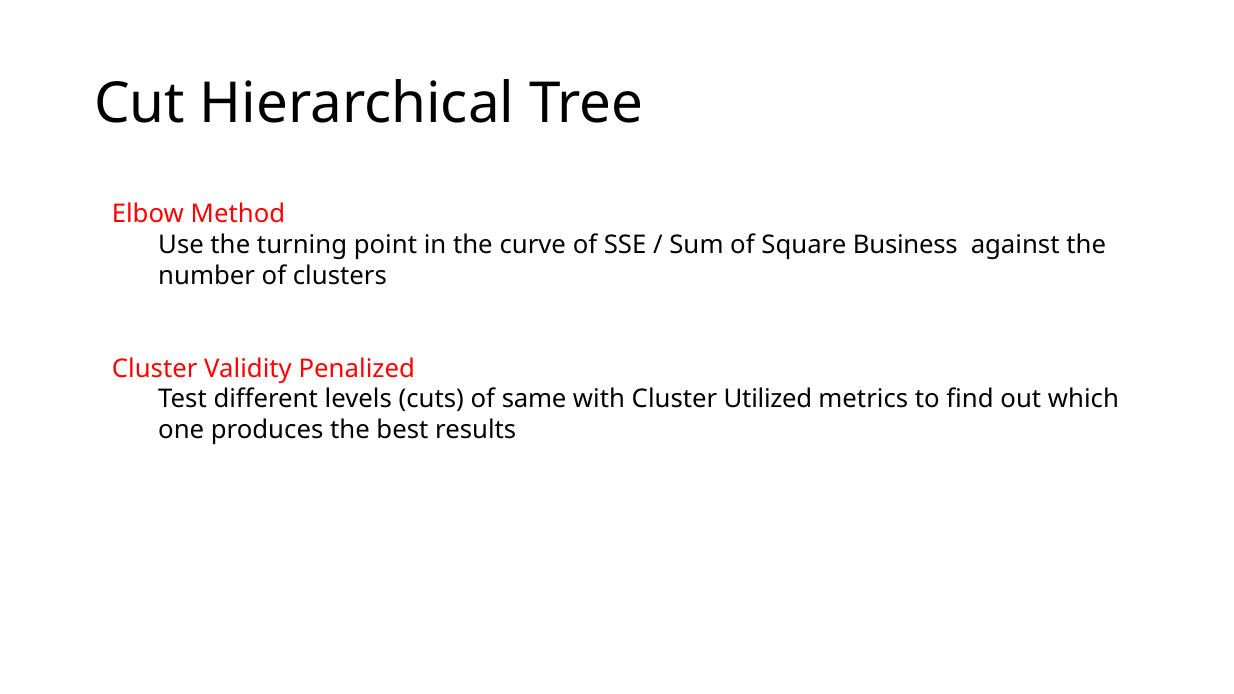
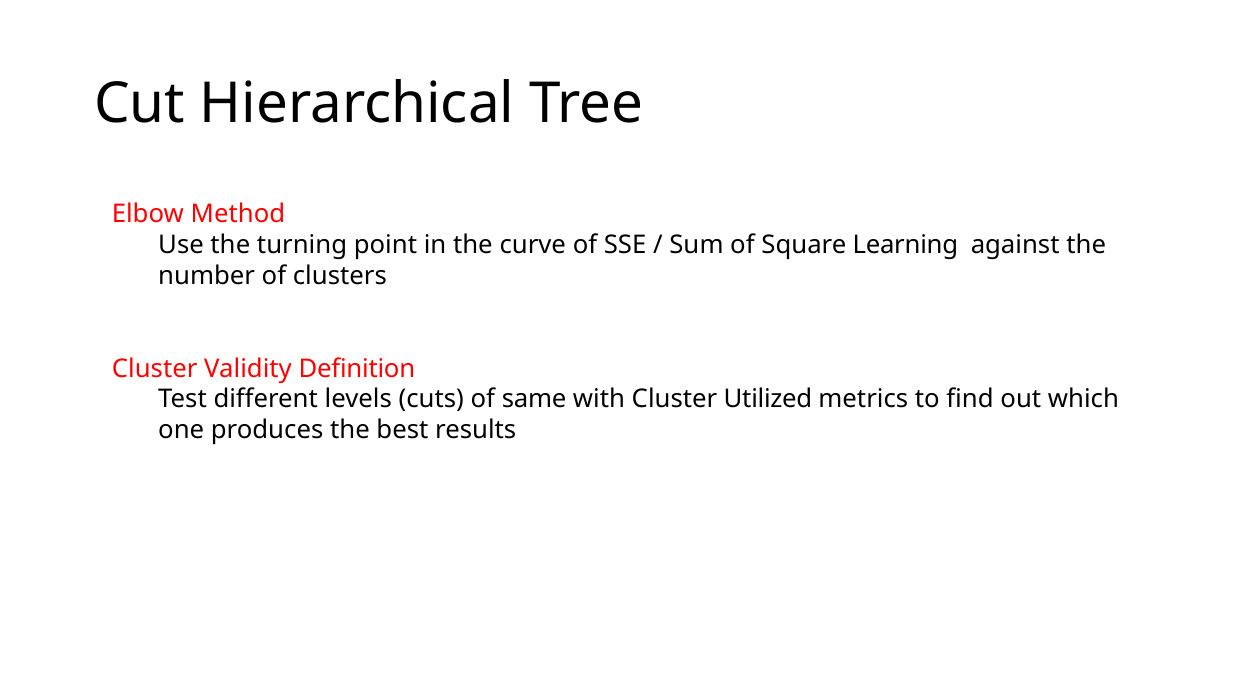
Business: Business -> Learning
Penalized: Penalized -> Definition
